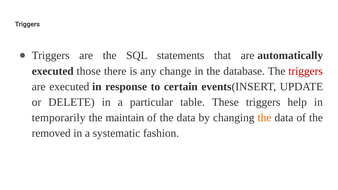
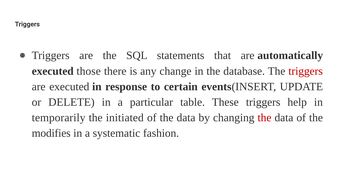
maintain: maintain -> initiated
the at (264, 118) colour: orange -> red
removed: removed -> modifies
